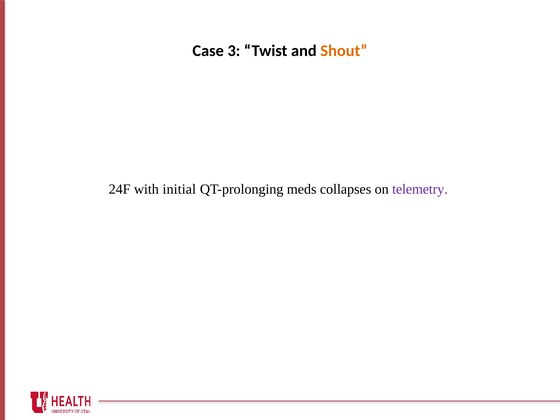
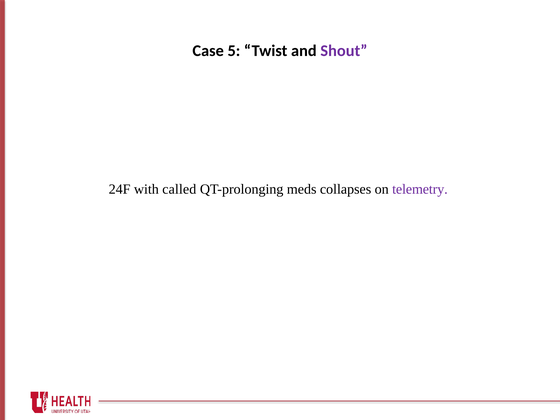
3: 3 -> 5
Shout colour: orange -> purple
initial: initial -> called
